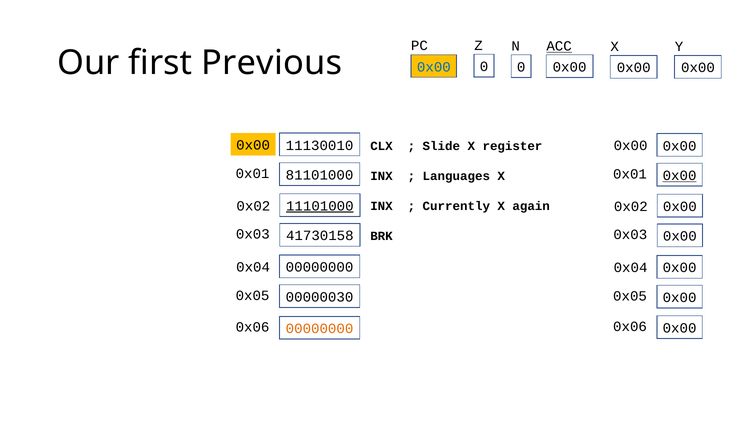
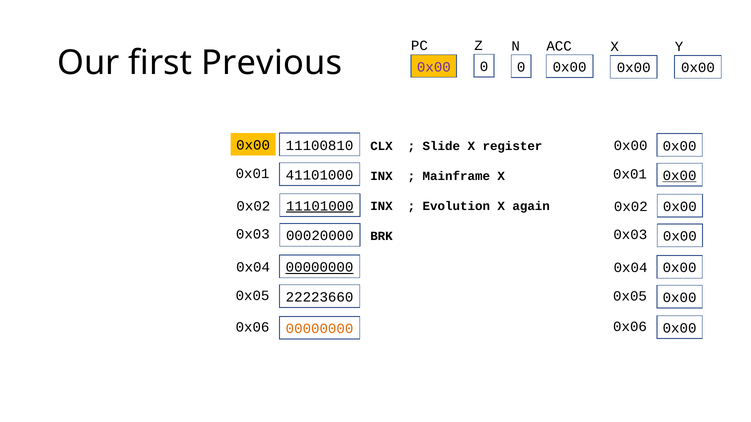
ACC underline: present -> none
0x00 at (434, 67) colour: blue -> purple
11130010: 11130010 -> 11100810
81101000: 81101000 -> 41101000
Languages: Languages -> Mainframe
Currently: Currently -> Evolution
41730158: 41730158 -> 00020000
00000000 at (320, 268) underline: none -> present
00000030: 00000030 -> 22223660
